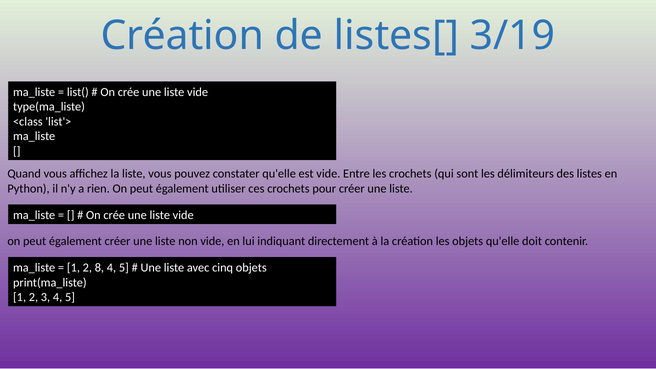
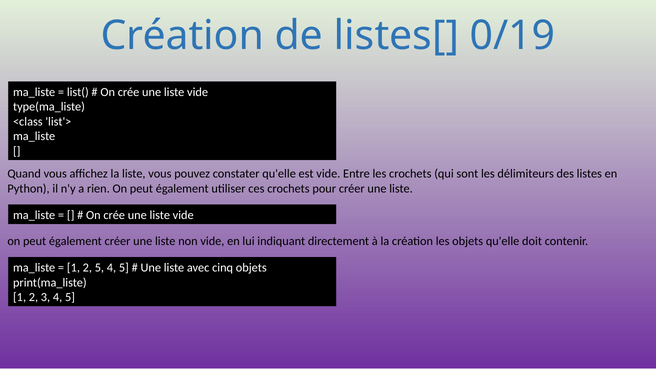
3/19: 3/19 -> 0/19
2 8: 8 -> 5
